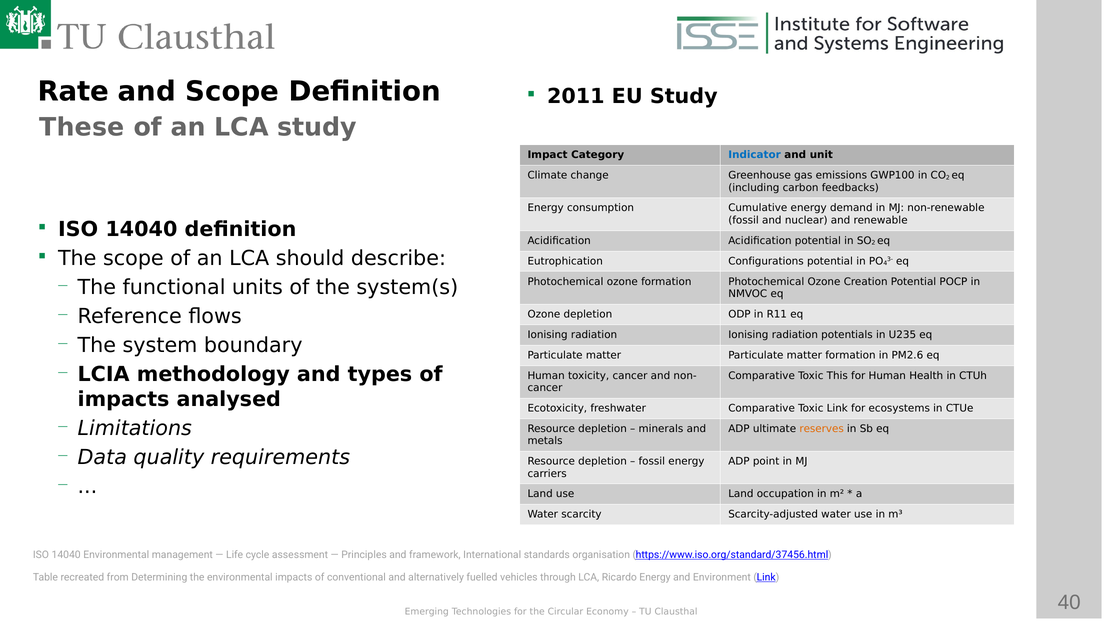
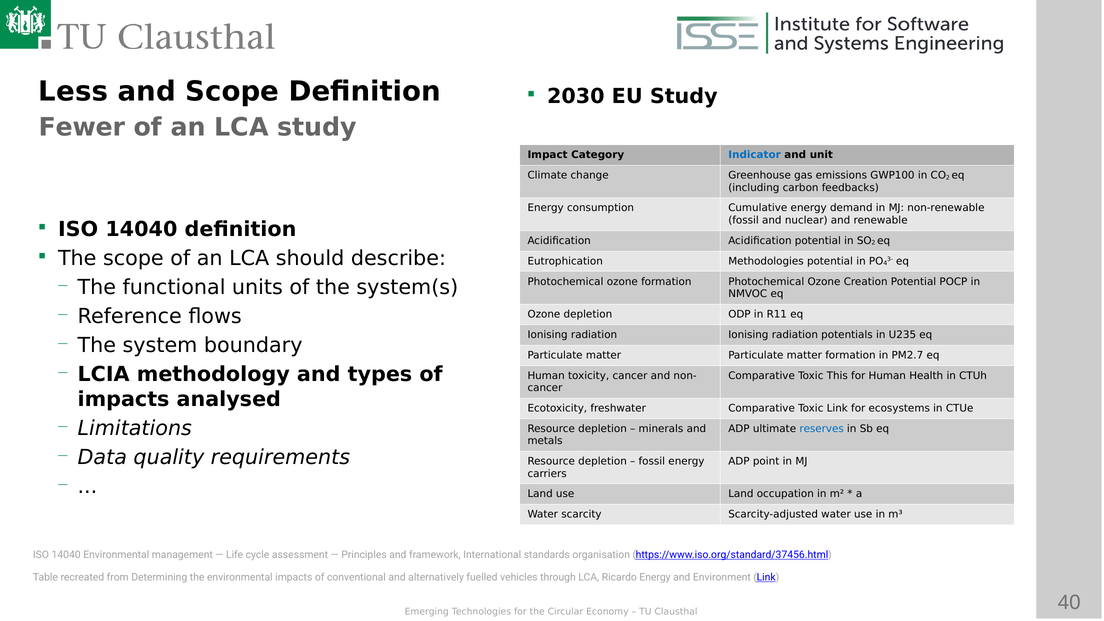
Rate: Rate -> Less
2011: 2011 -> 2030
These: These -> Fewer
Configurations: Configurations -> Methodologies
PM2.6: PM2.6 -> PM2.7
reserves colour: orange -> blue
